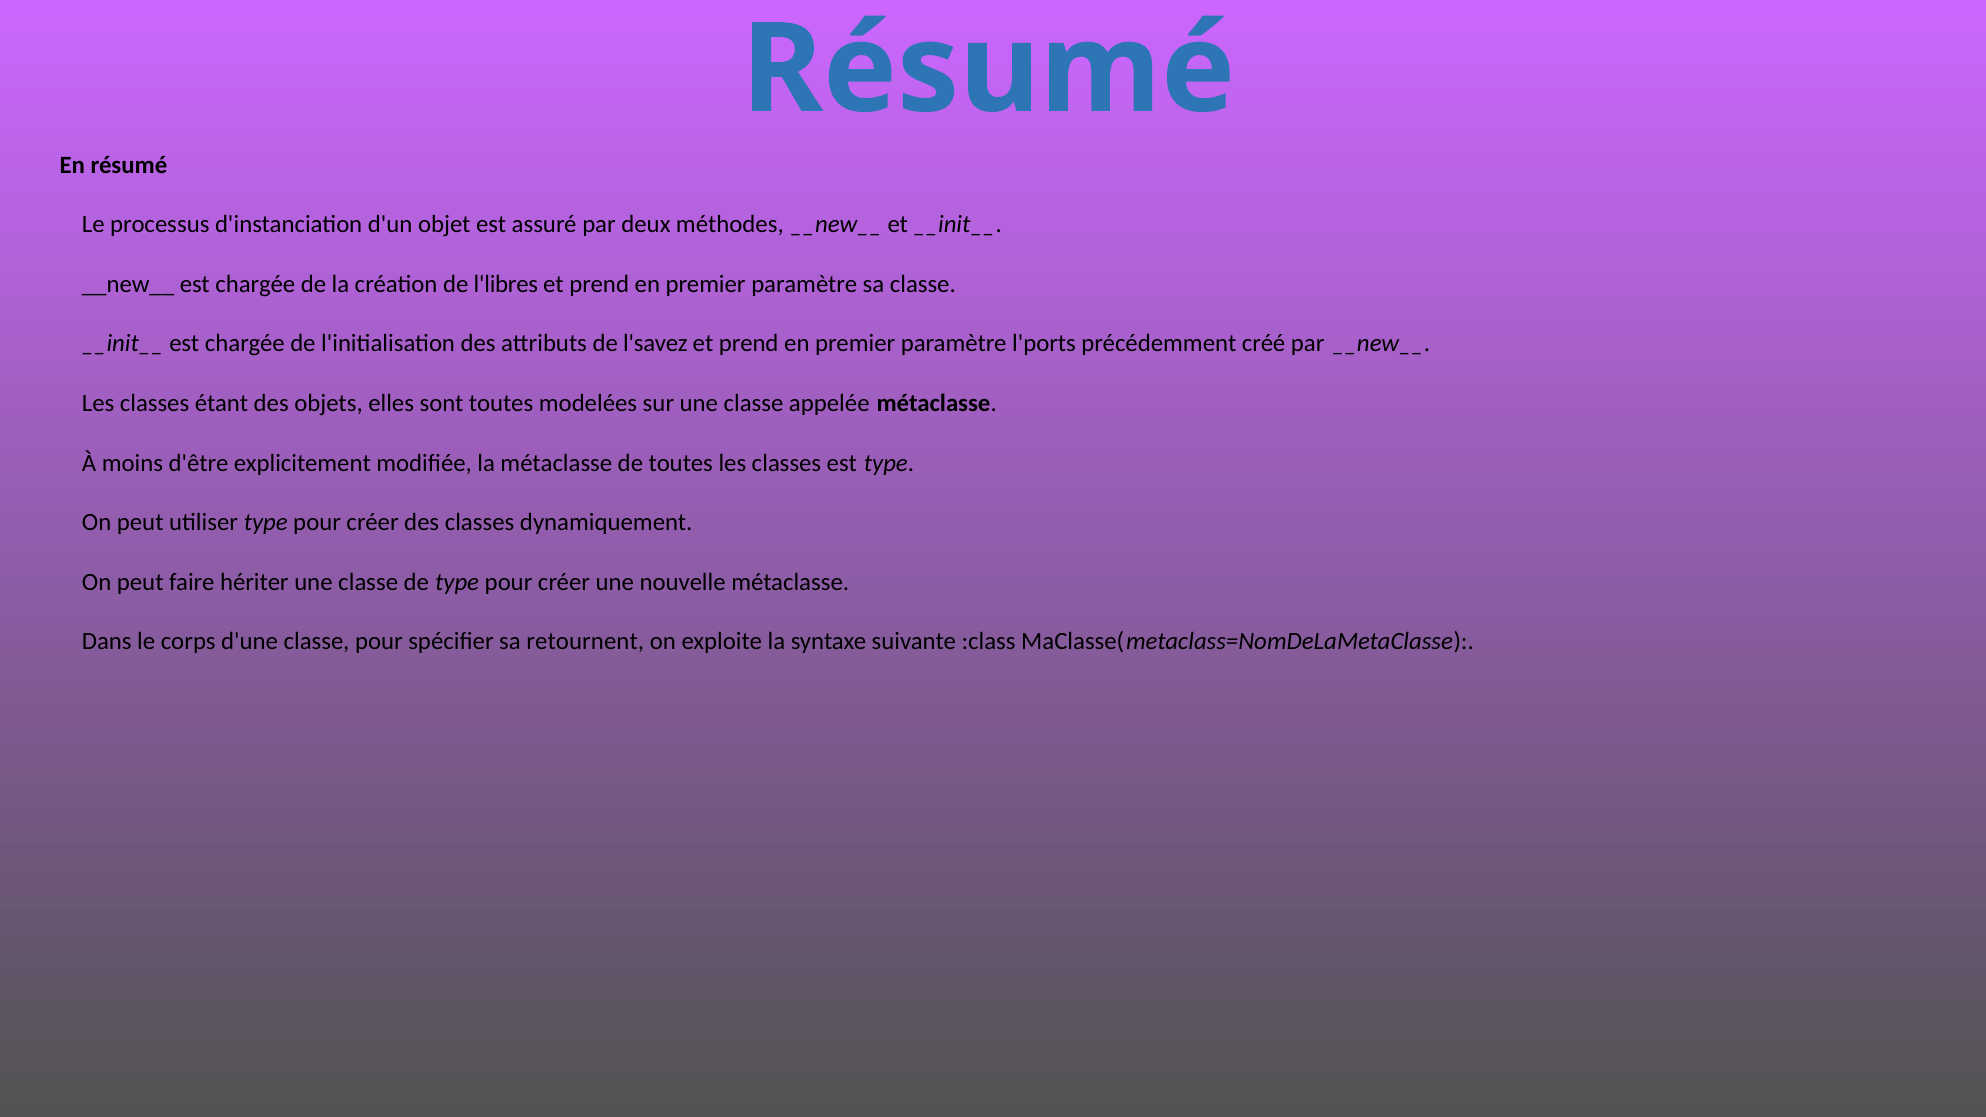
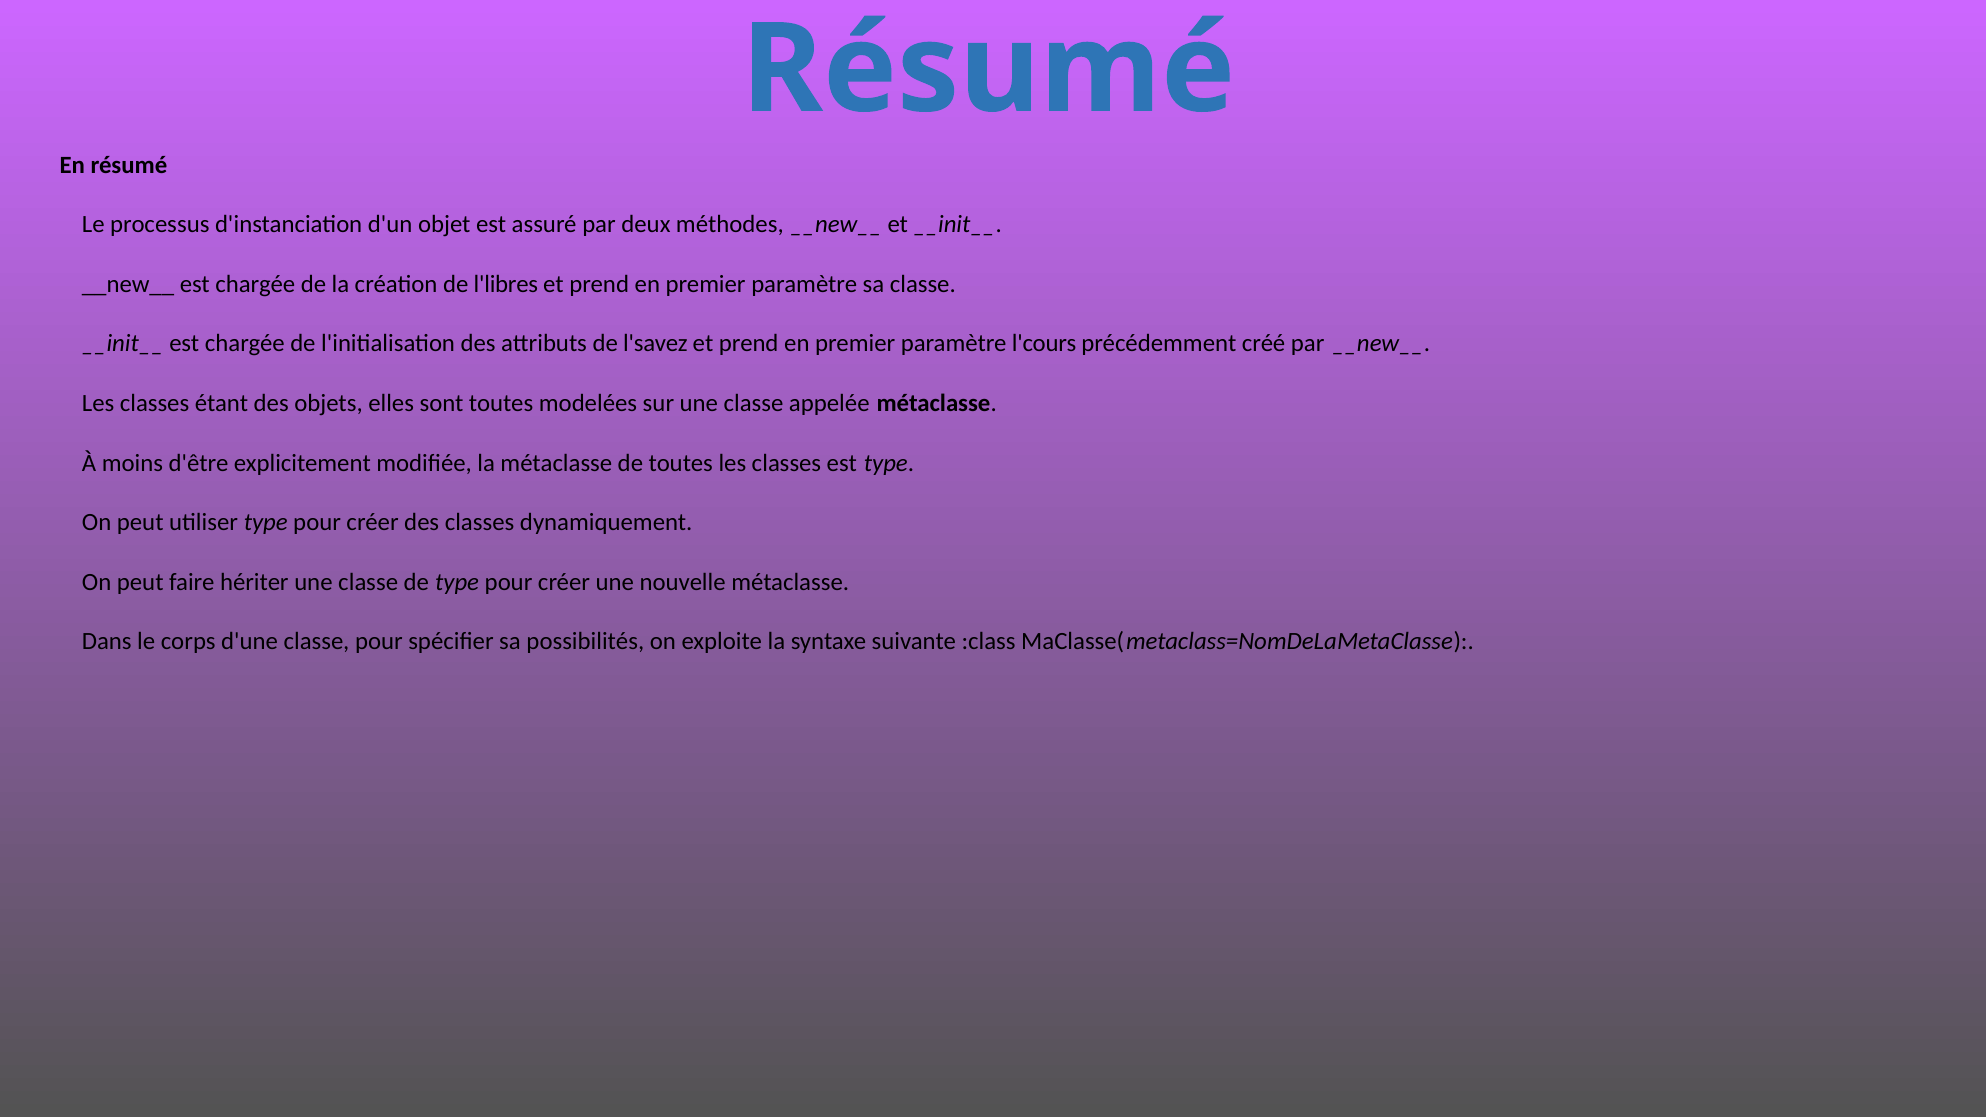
l'ports: l'ports -> l'cours
retournent: retournent -> possibilités
